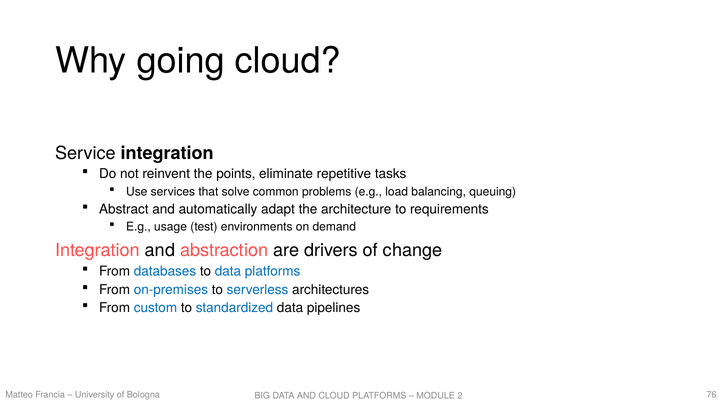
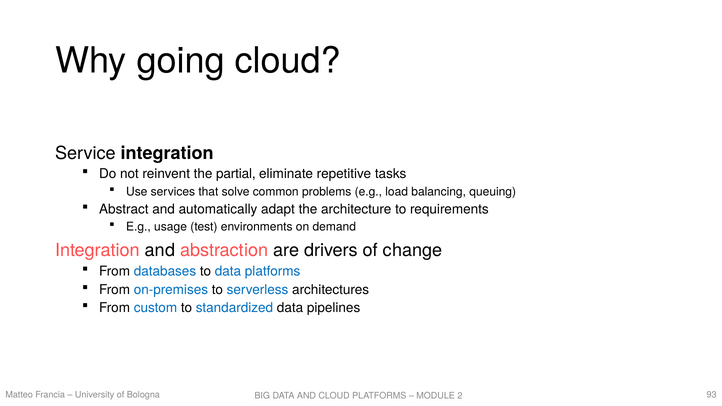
points: points -> partial
76: 76 -> 93
